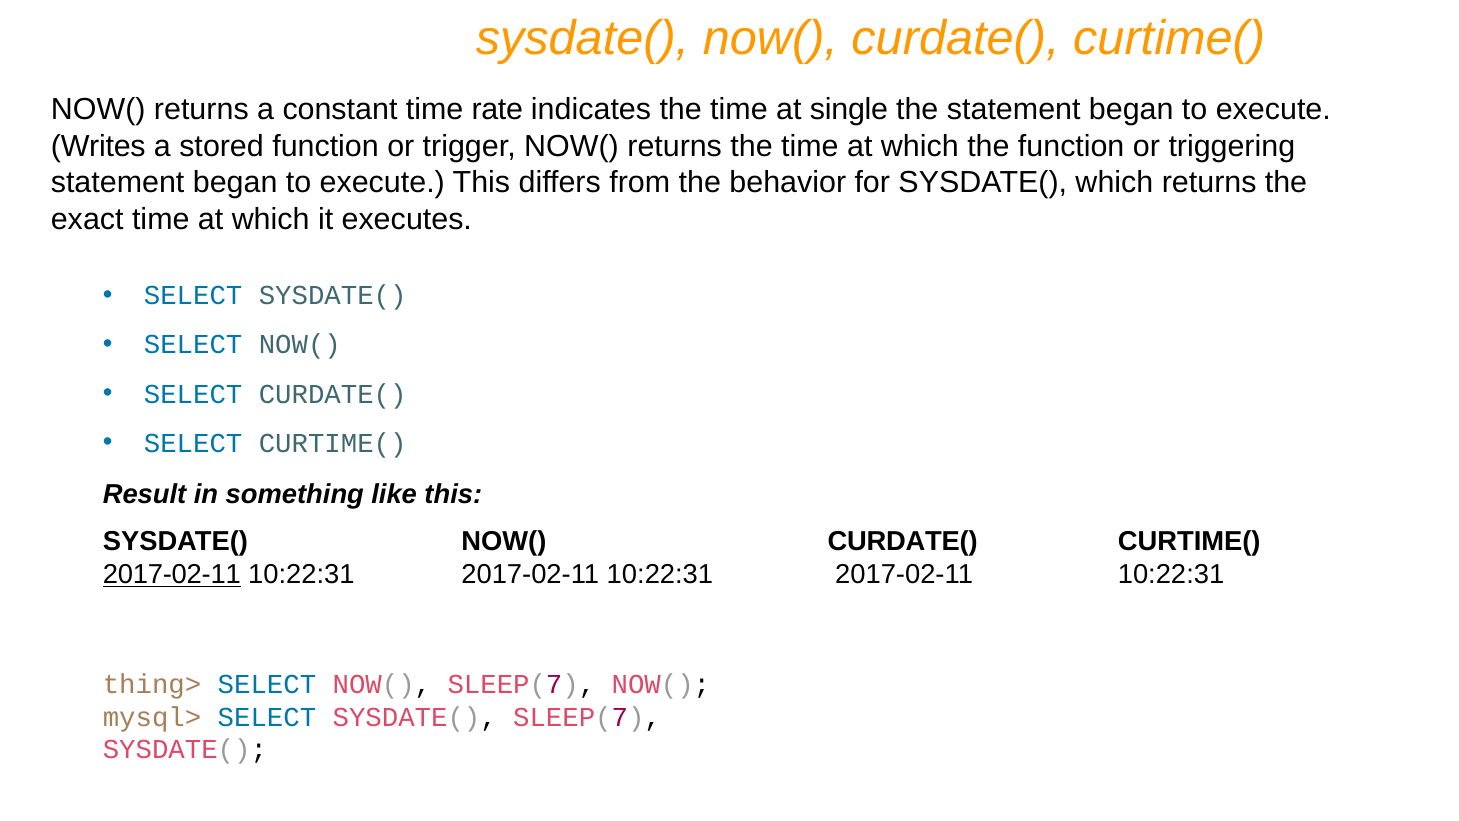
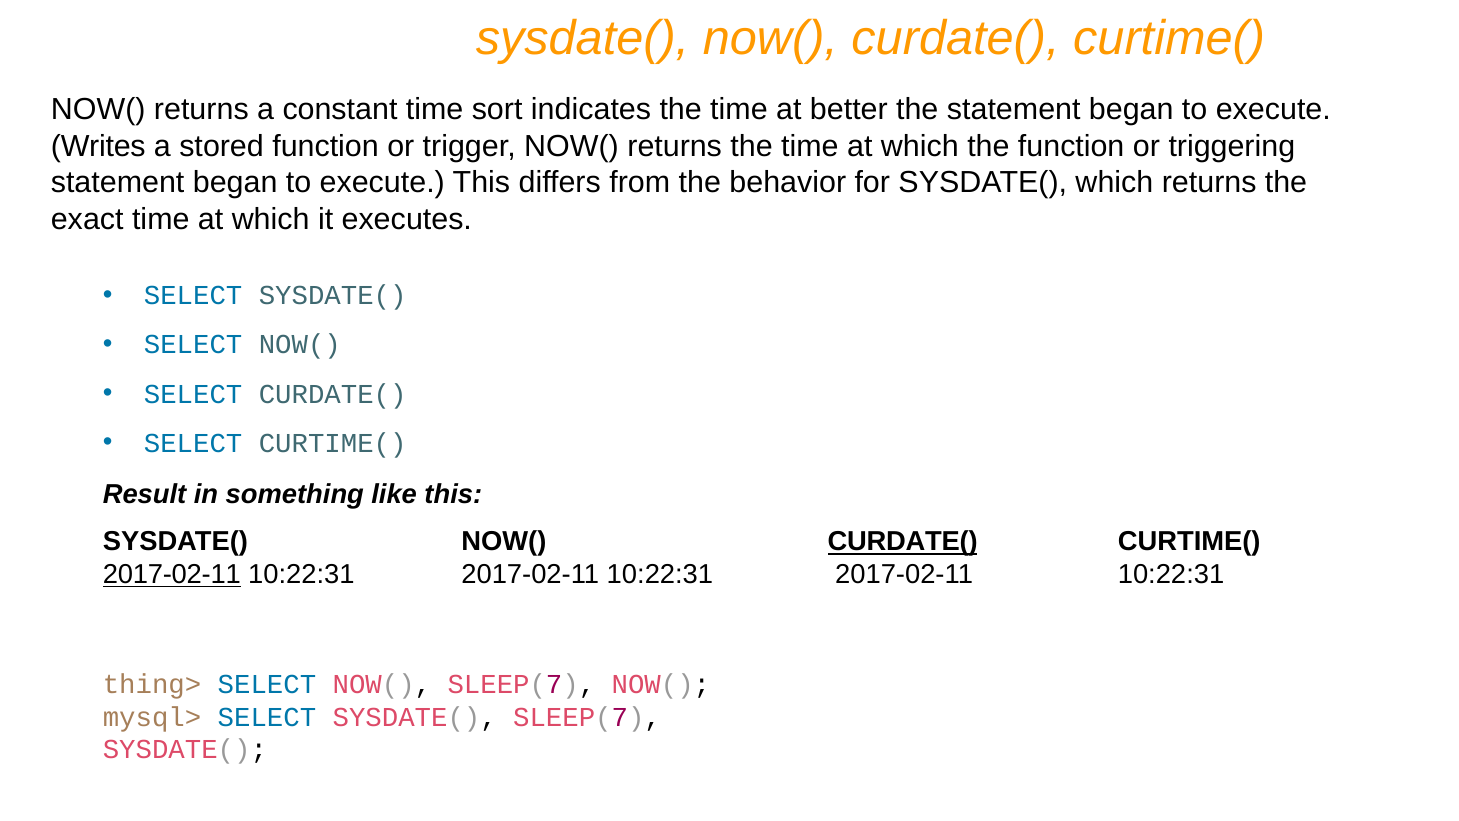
rate: rate -> sort
single: single -> better
CURDATE( at (903, 542) underline: none -> present
